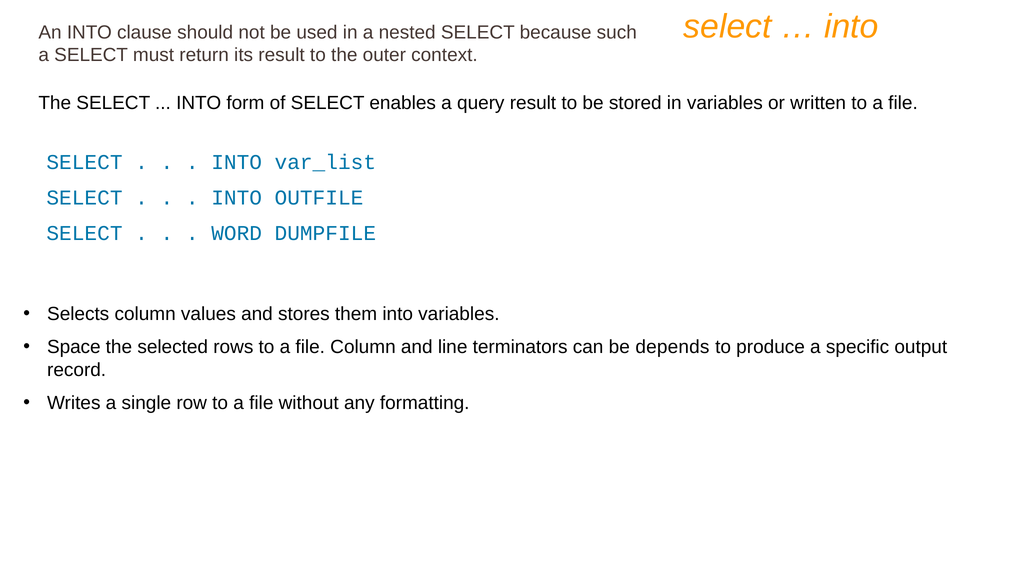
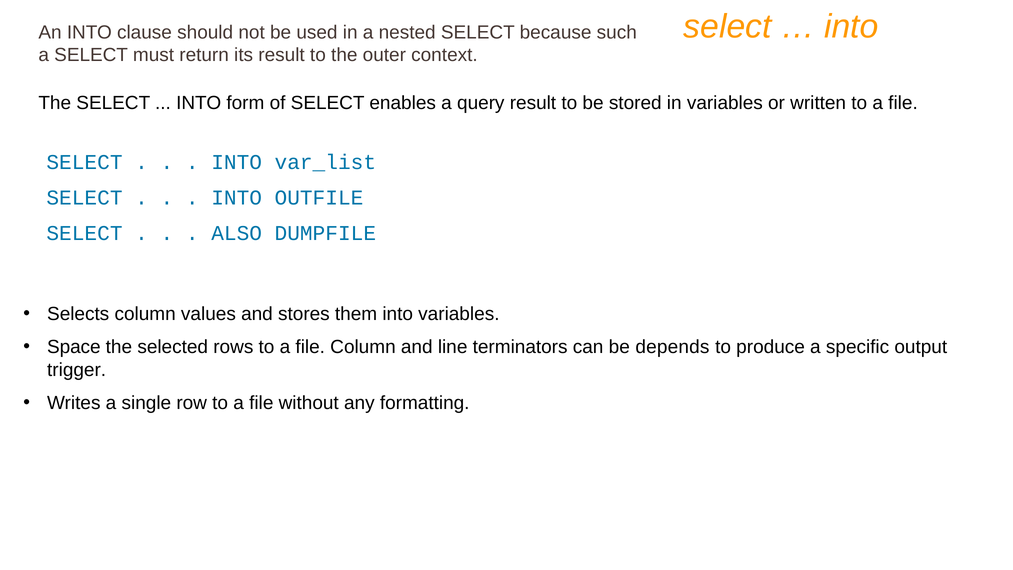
WORD: WORD -> ALSO
record: record -> trigger
